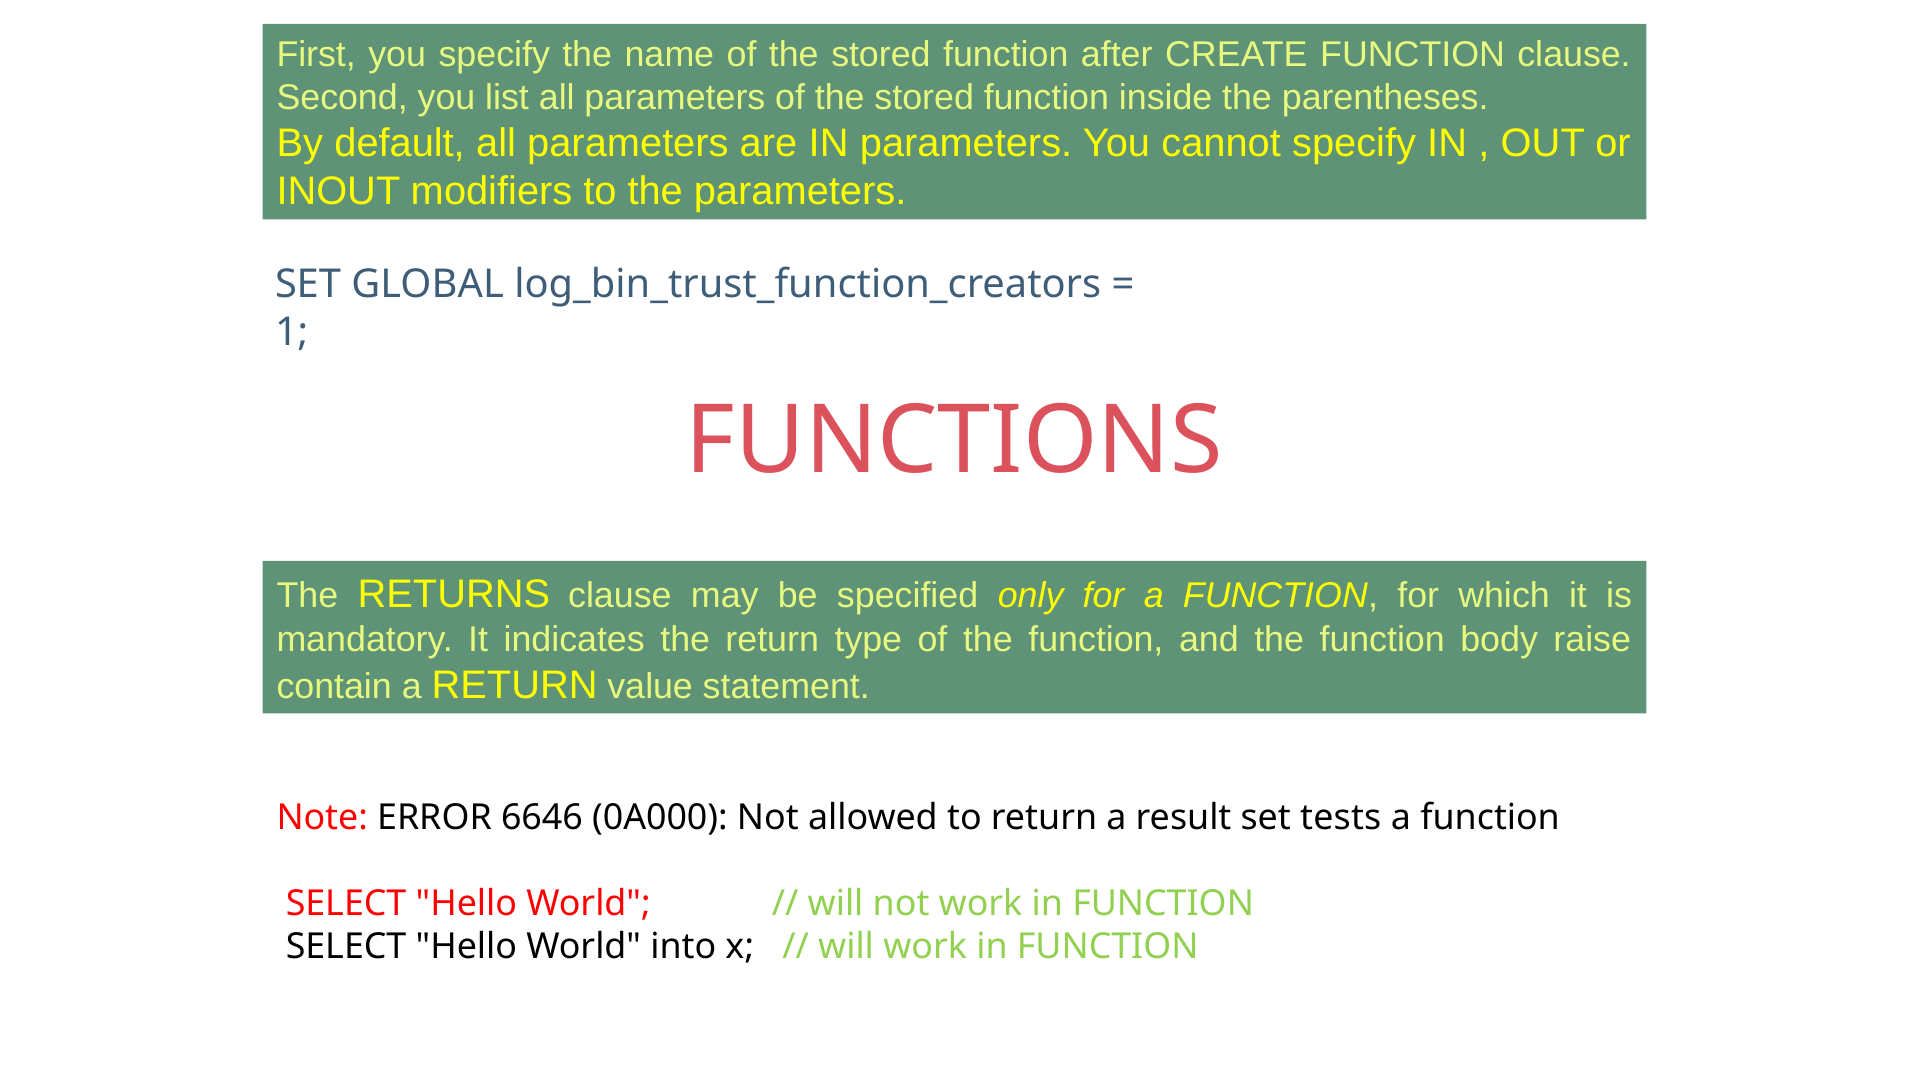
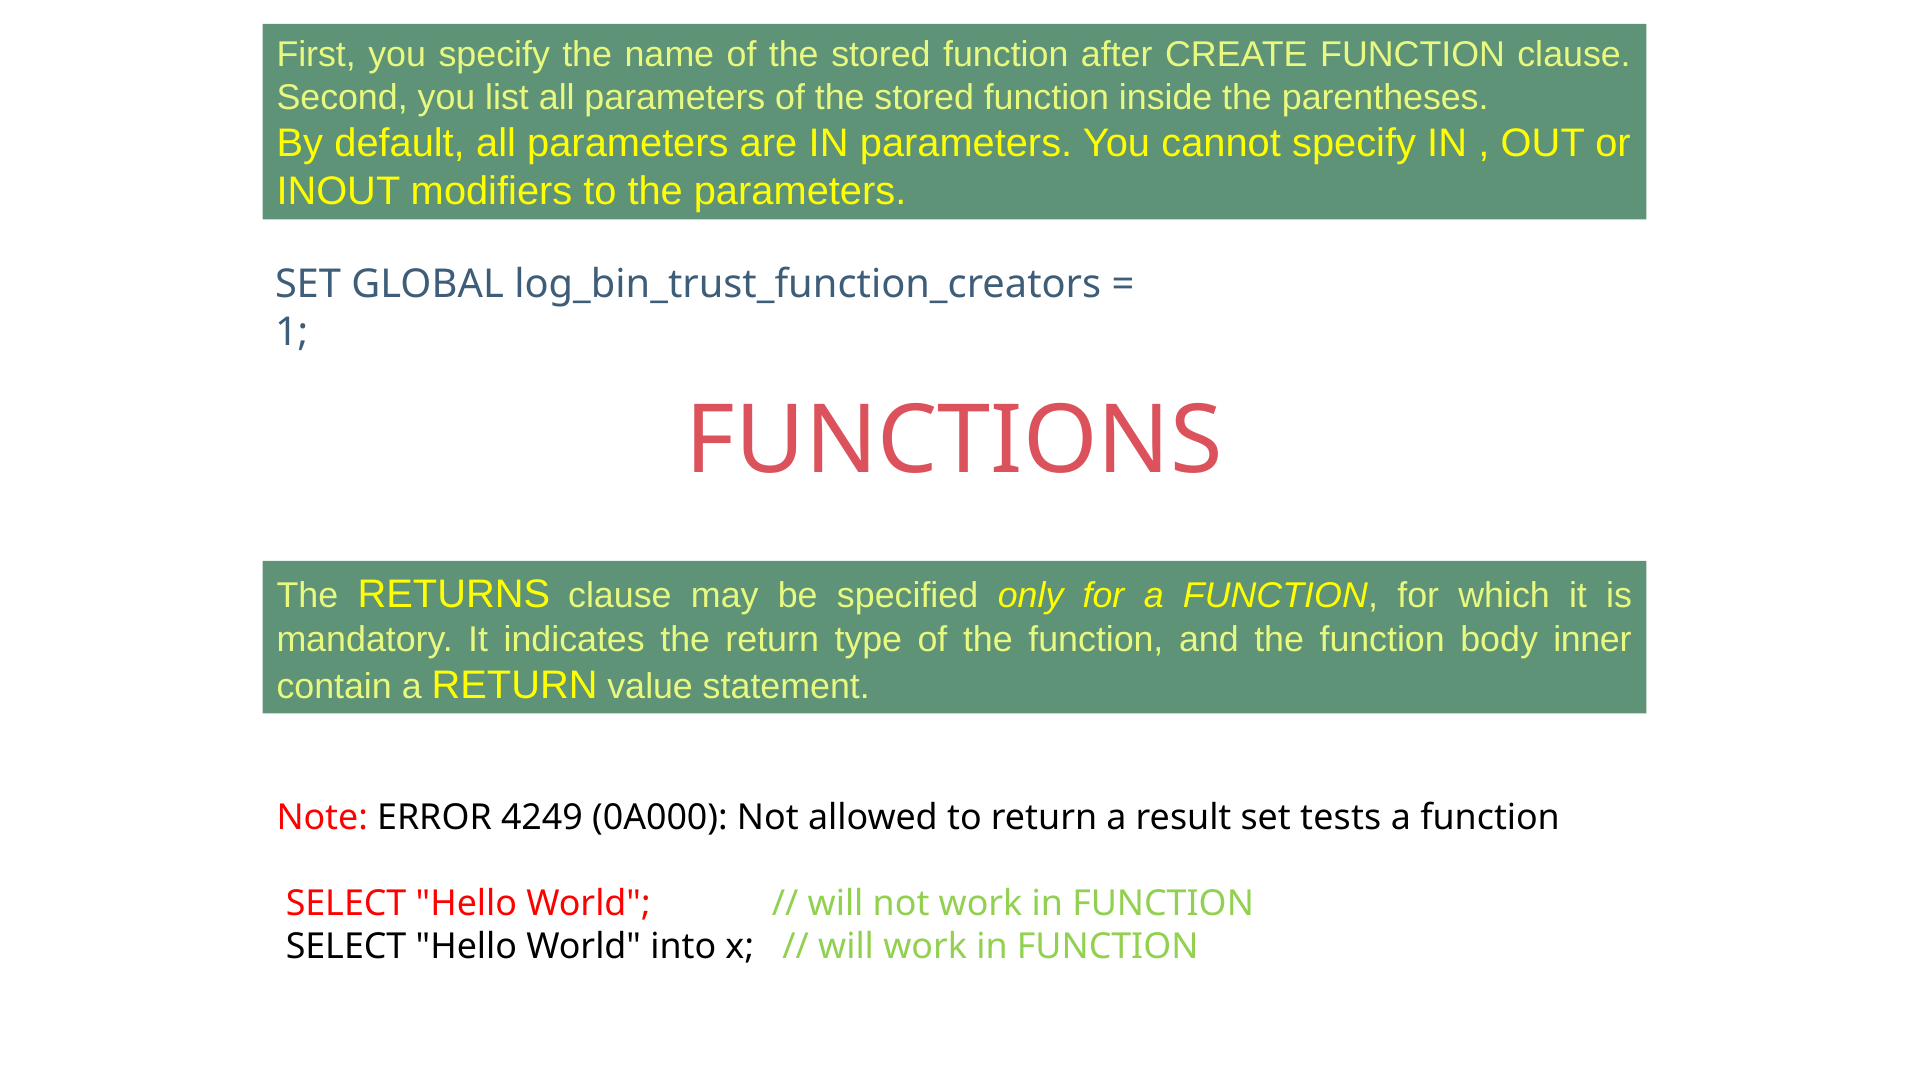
raise: raise -> inner
6646: 6646 -> 4249
